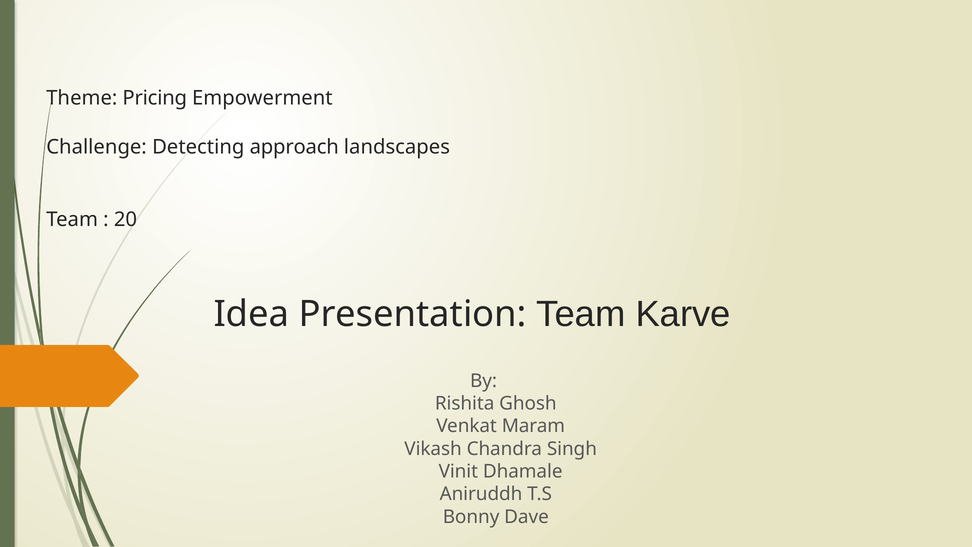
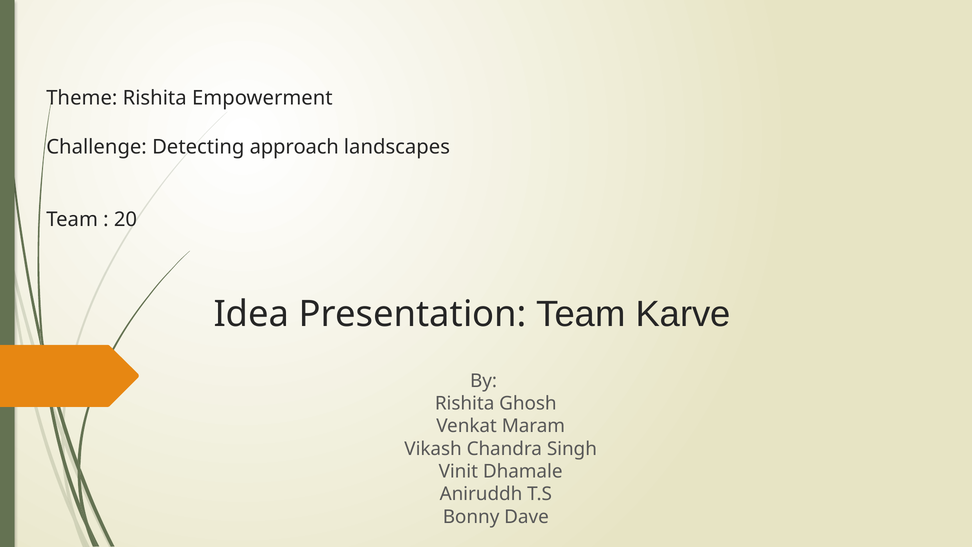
Theme Pricing: Pricing -> Rishita
